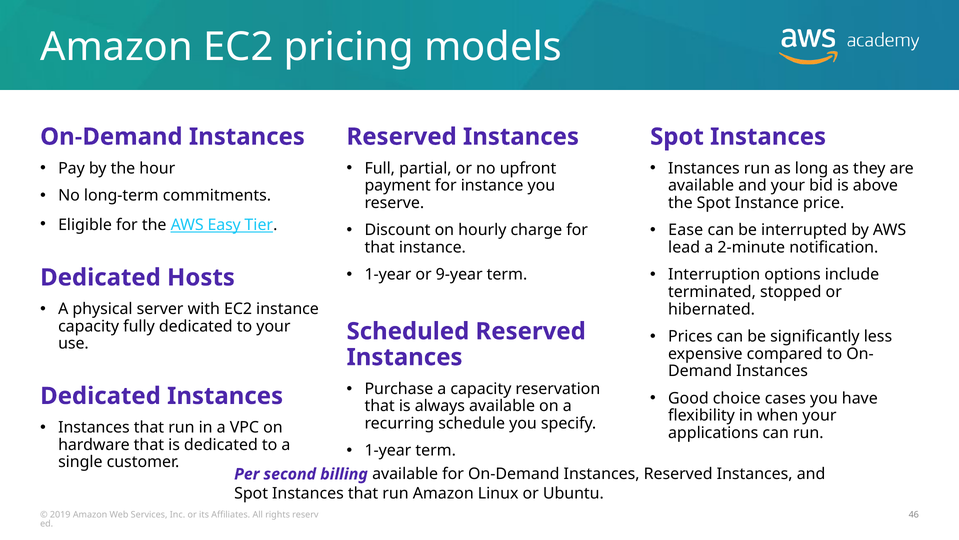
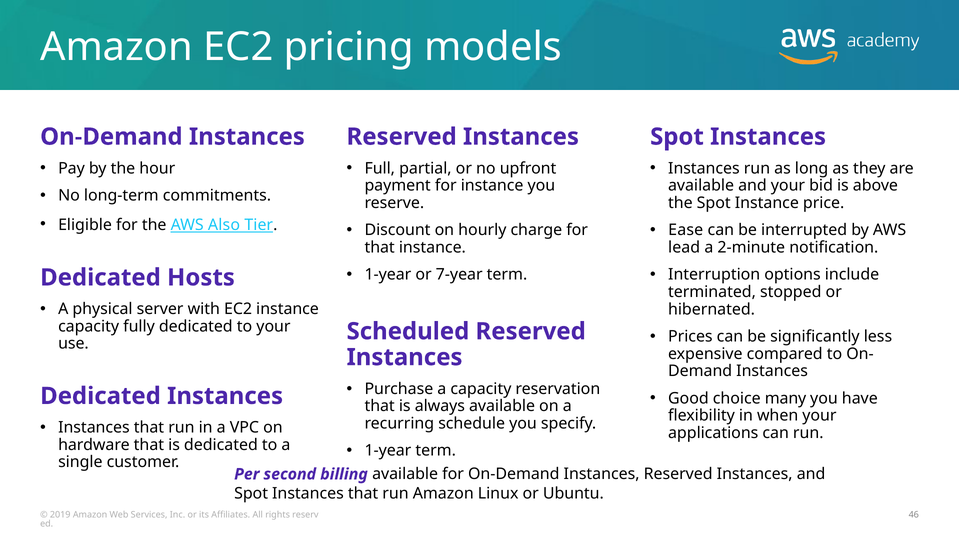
Easy: Easy -> Also
9-year: 9-year -> 7-year
cases: cases -> many
